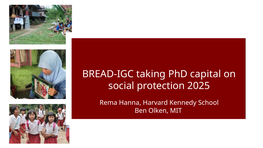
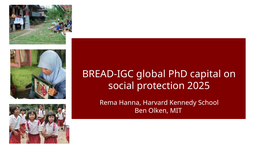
taking: taking -> global
